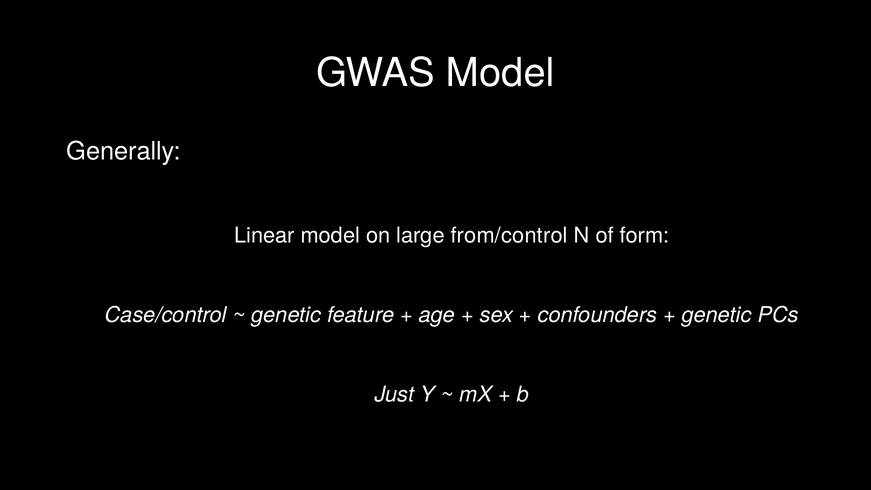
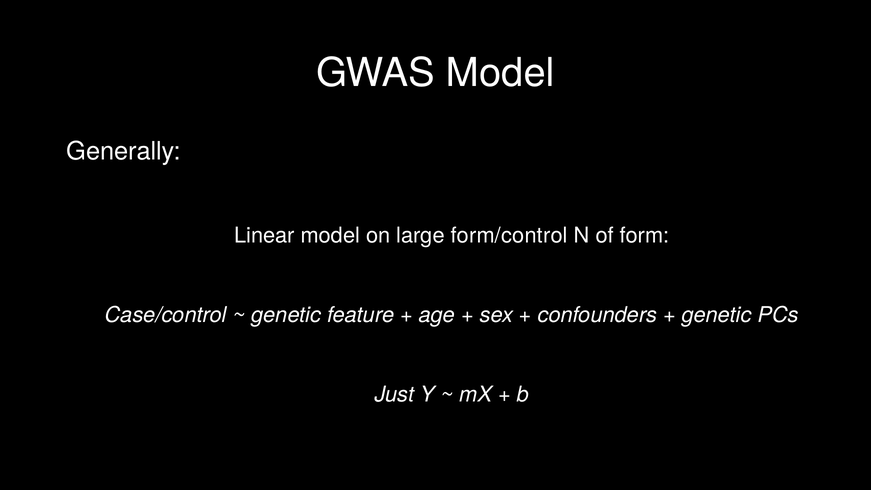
from/control: from/control -> form/control
